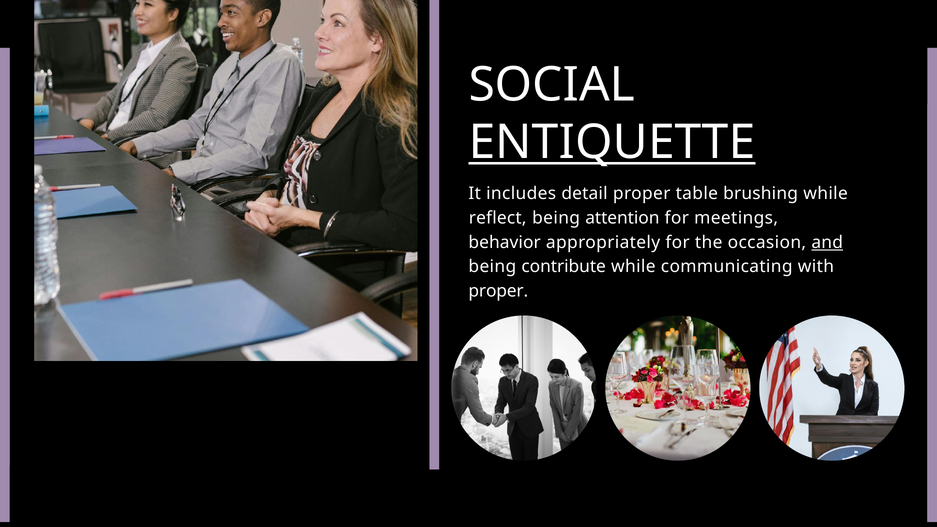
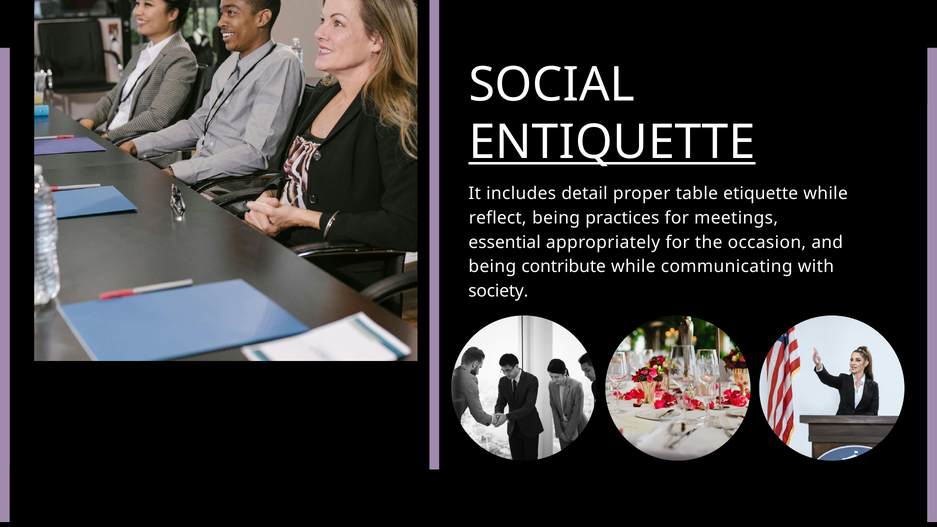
brushing: brushing -> etiquette
attention: attention -> practices
behavior: behavior -> essential
and underline: present -> none
proper at (498, 291): proper -> society
